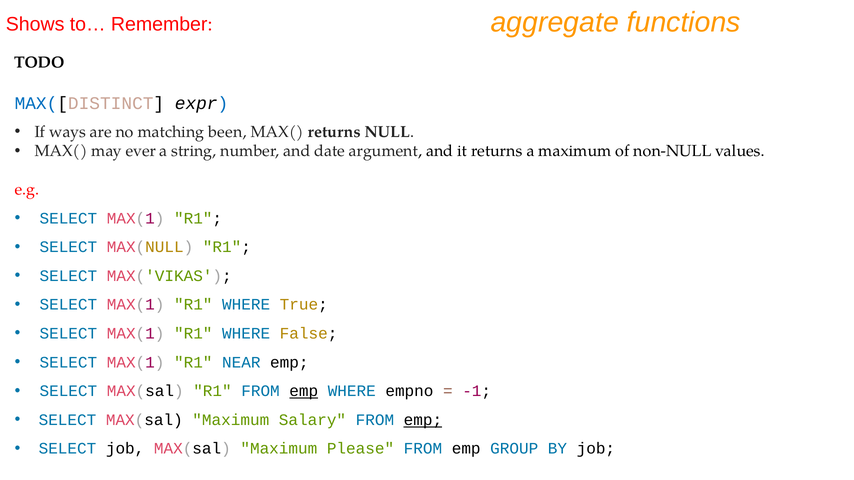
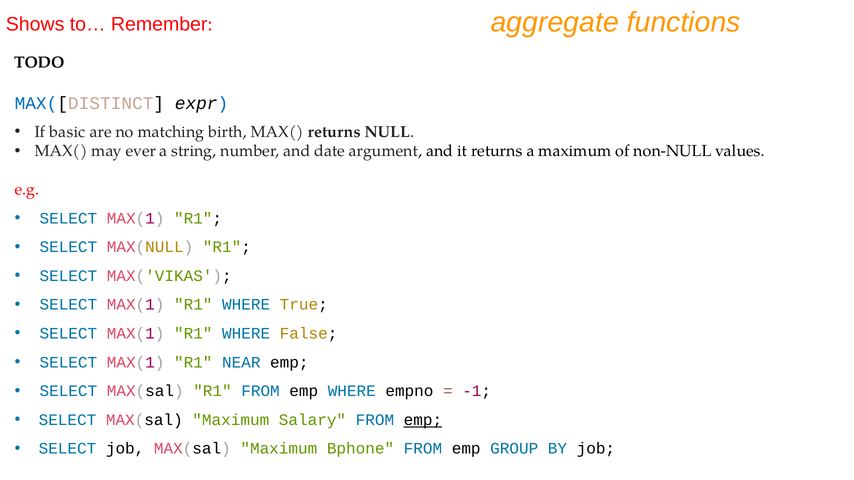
ways: ways -> basic
been: been -> birth
emp at (304, 391) underline: present -> none
Please: Please -> Bphone
